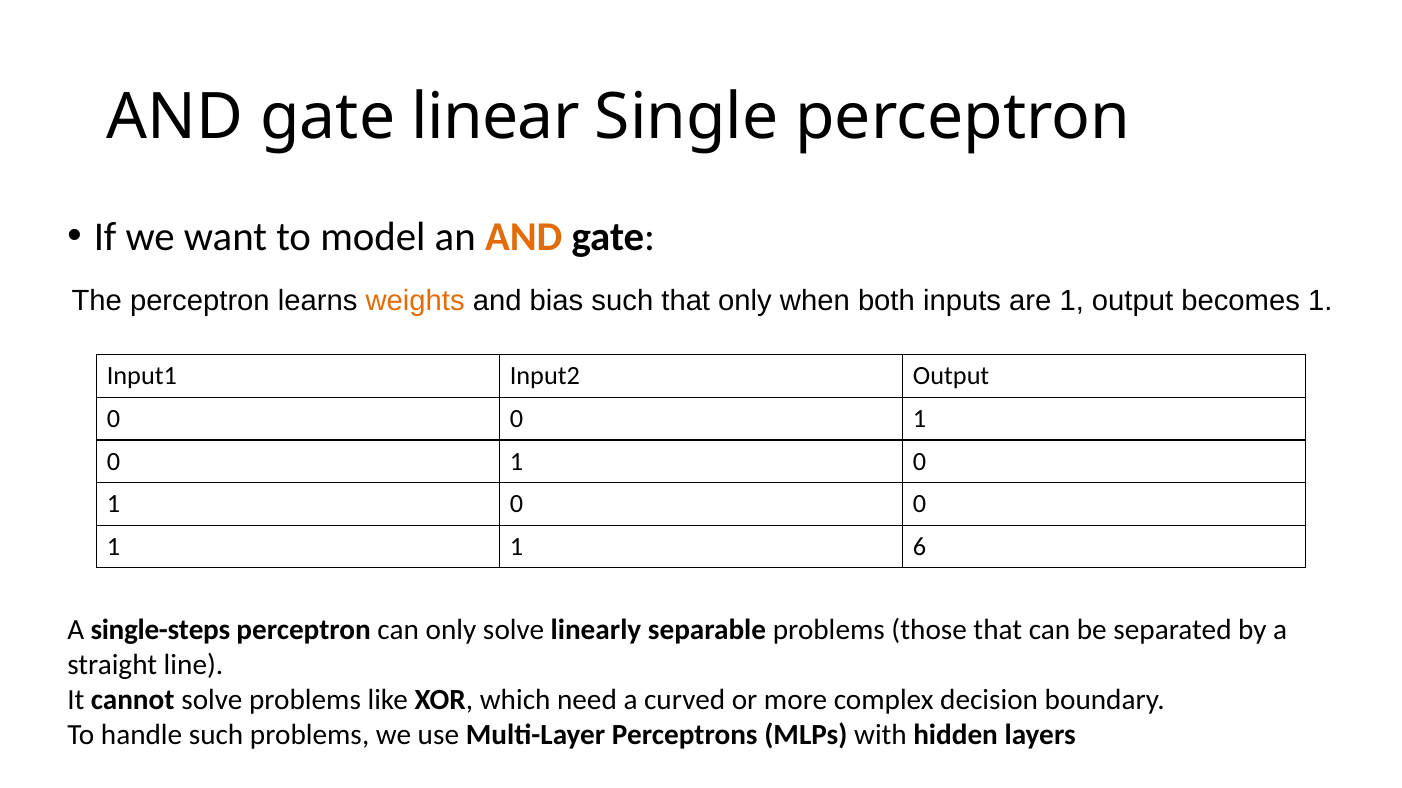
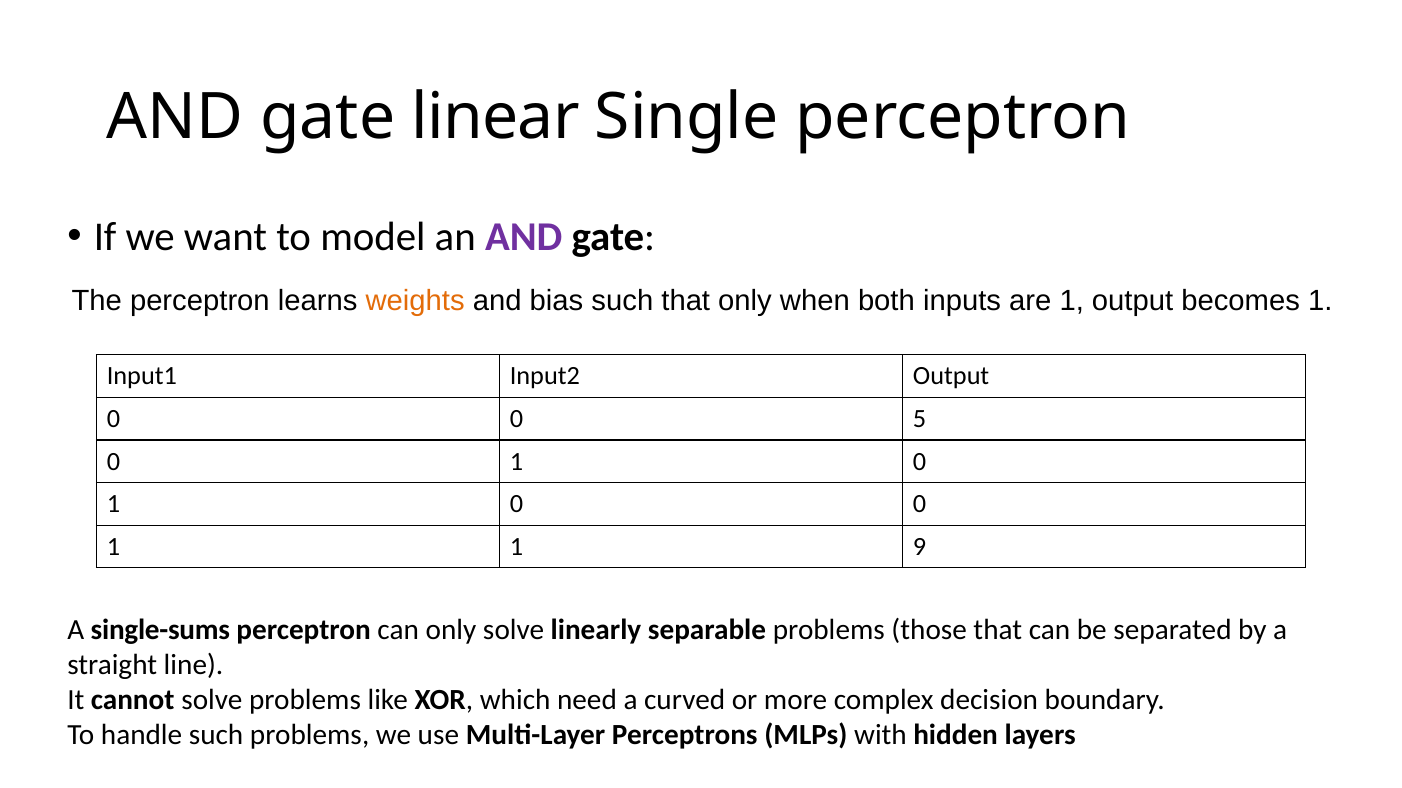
AND at (524, 237) colour: orange -> purple
1 at (920, 419): 1 -> 5
6: 6 -> 9
single-steps: single-steps -> single-sums
